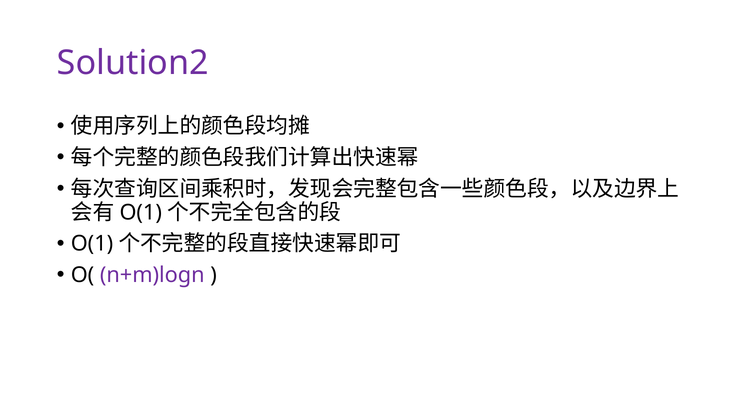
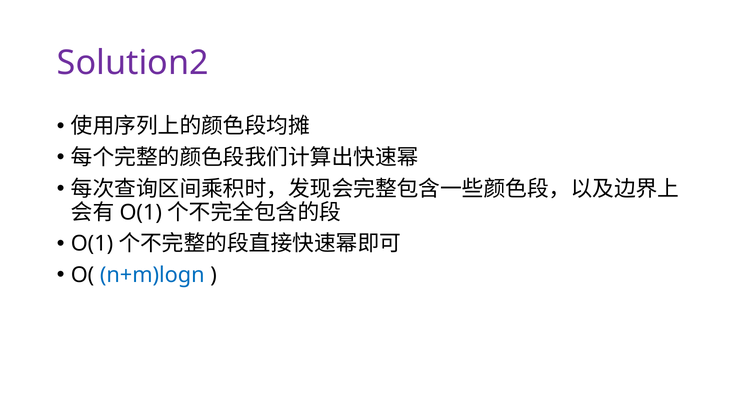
n+m)logn colour: purple -> blue
